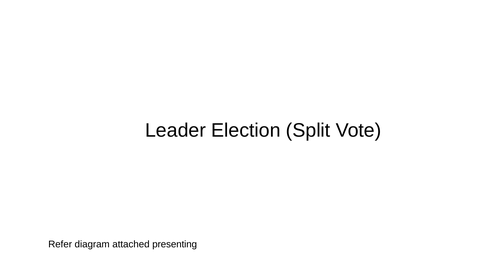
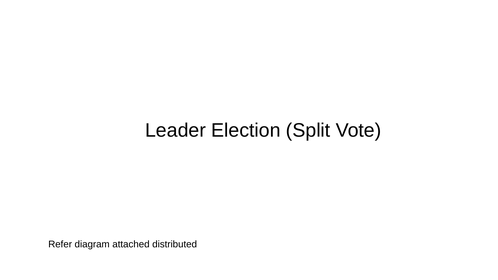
presenting: presenting -> distributed
